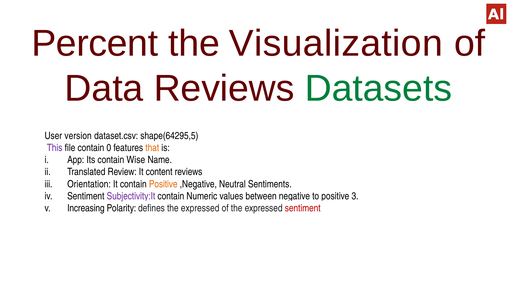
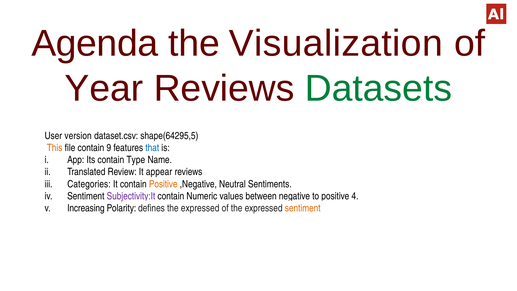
Percent: Percent -> Agenda
Data: Data -> Year
This colour: purple -> orange
0: 0 -> 9
that colour: orange -> blue
Wise: Wise -> Type
content: content -> appear
Orientation: Orientation -> Categories
3: 3 -> 4
sentiment at (303, 208) colour: red -> orange
